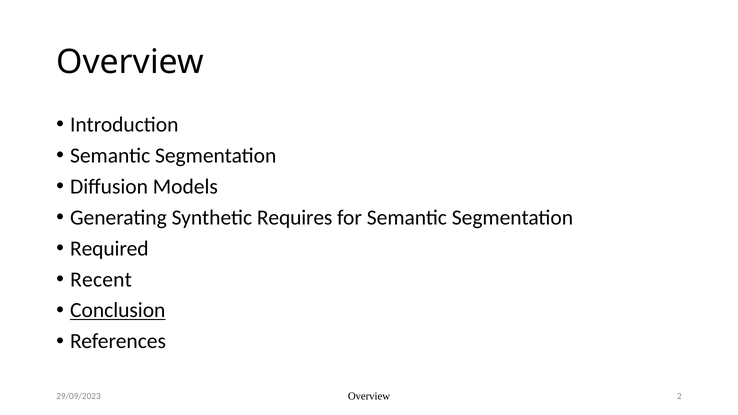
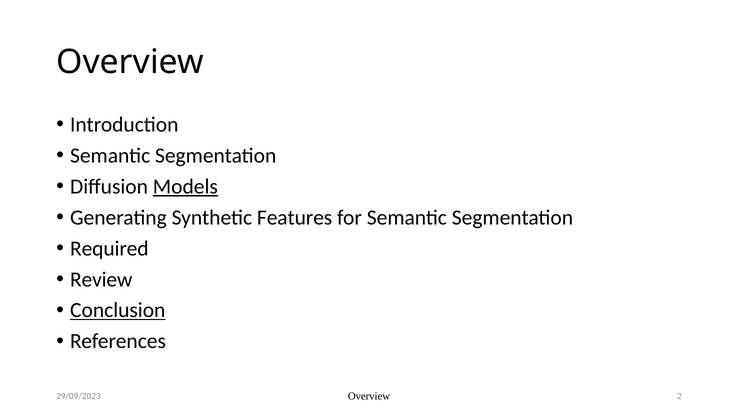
Models underline: none -> present
Requires: Requires -> Features
Recent: Recent -> Review
